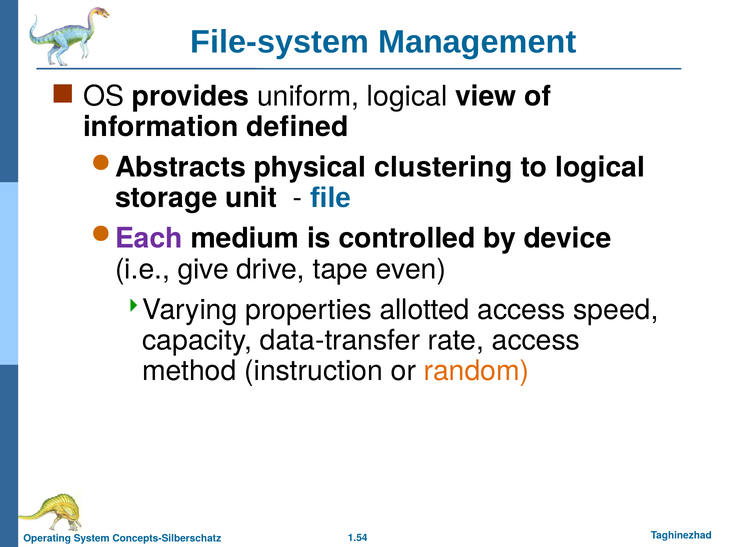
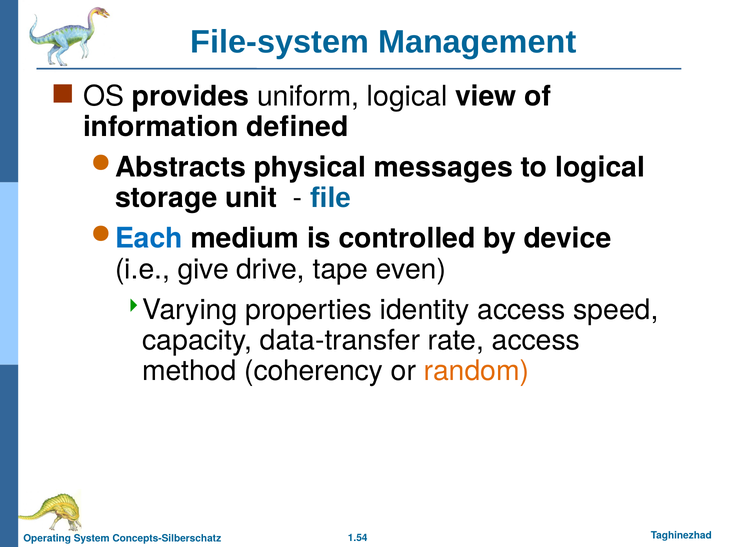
clustering: clustering -> messages
Each colour: purple -> blue
allotted: allotted -> identity
instruction: instruction -> coherency
